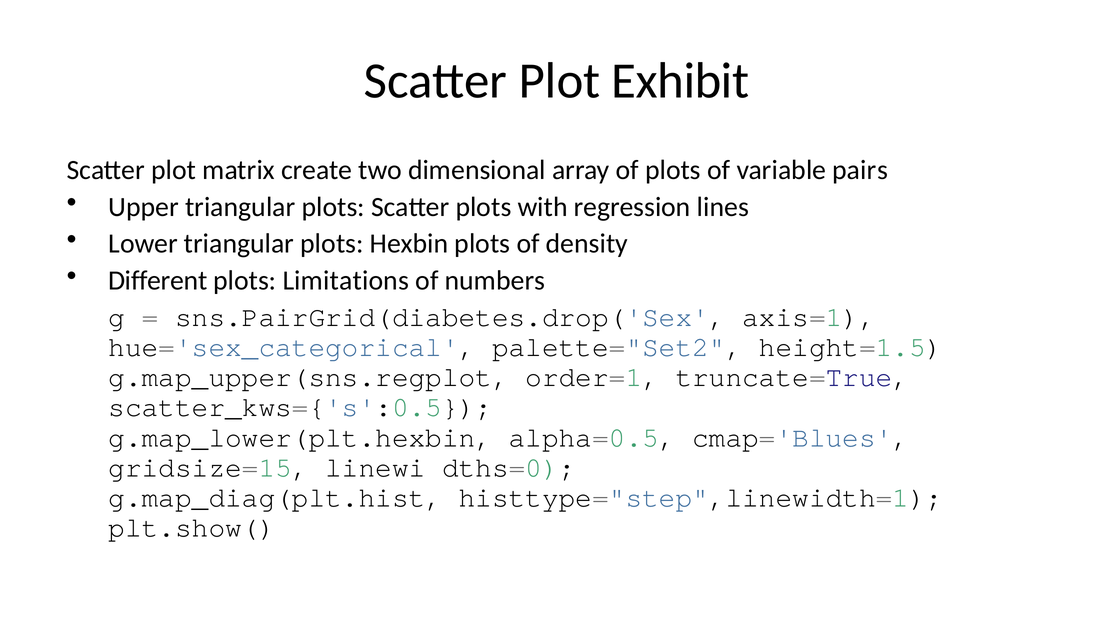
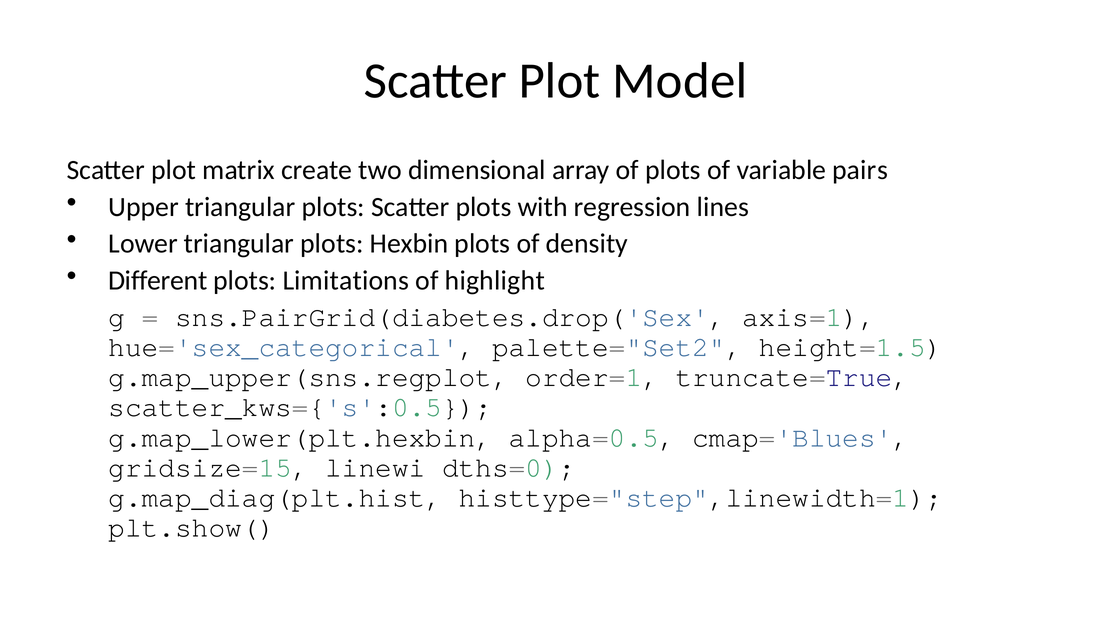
Exhibit: Exhibit -> Model
numbers: numbers -> highlight
